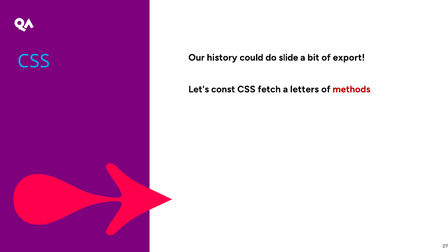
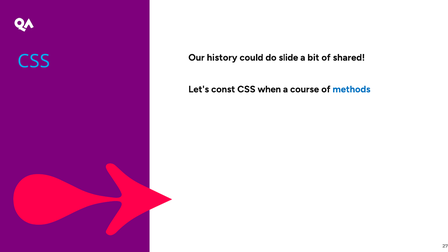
export: export -> shared
fetch: fetch -> when
letters: letters -> course
methods colour: red -> blue
